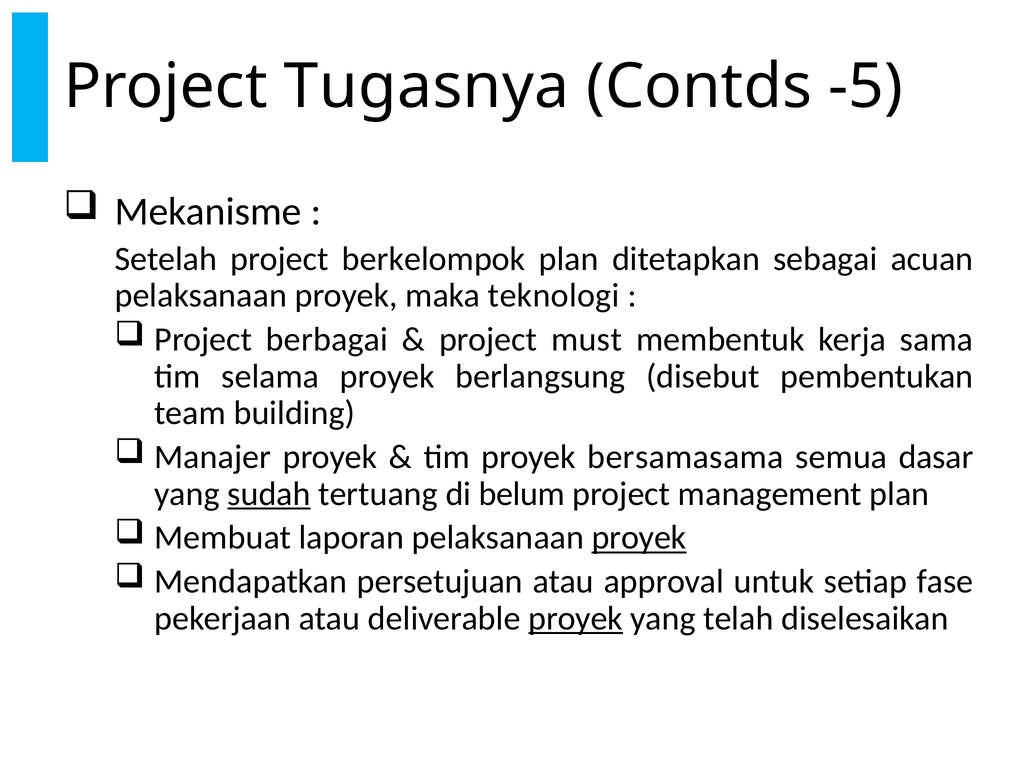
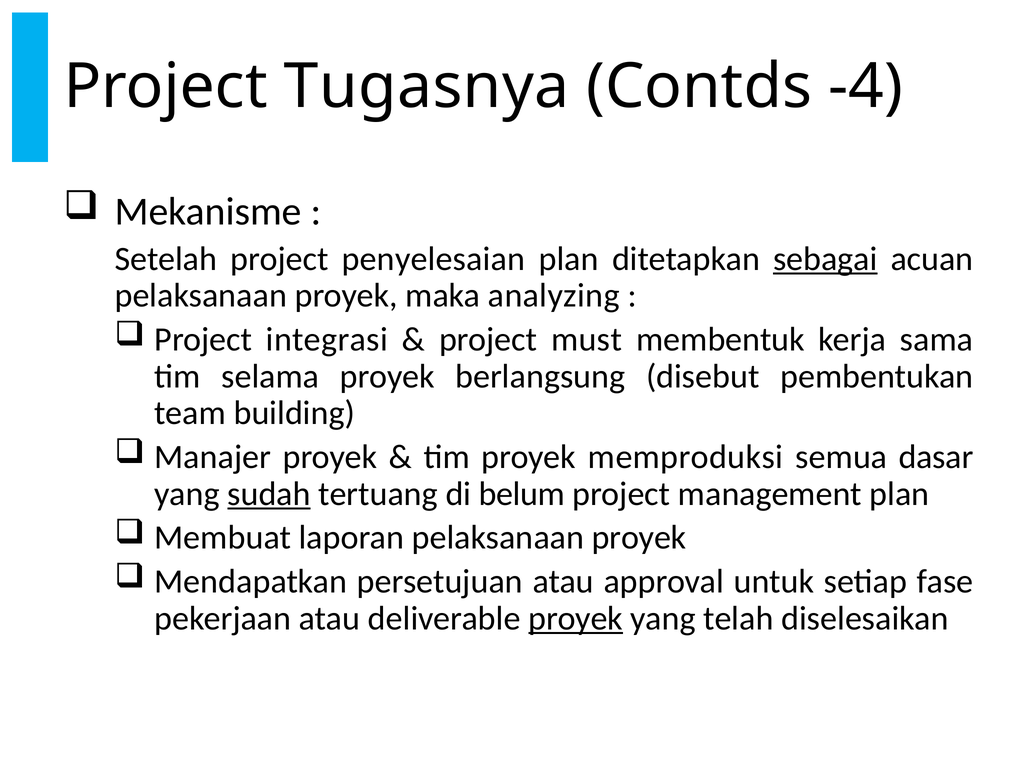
-5: -5 -> -4
berkelompok: berkelompok -> penyelesaian
sebagai underline: none -> present
teknologi: teknologi -> analyzing
berbagai: berbagai -> integrasi
bersamasama: bersamasama -> memproduksi
proyek at (639, 538) underline: present -> none
